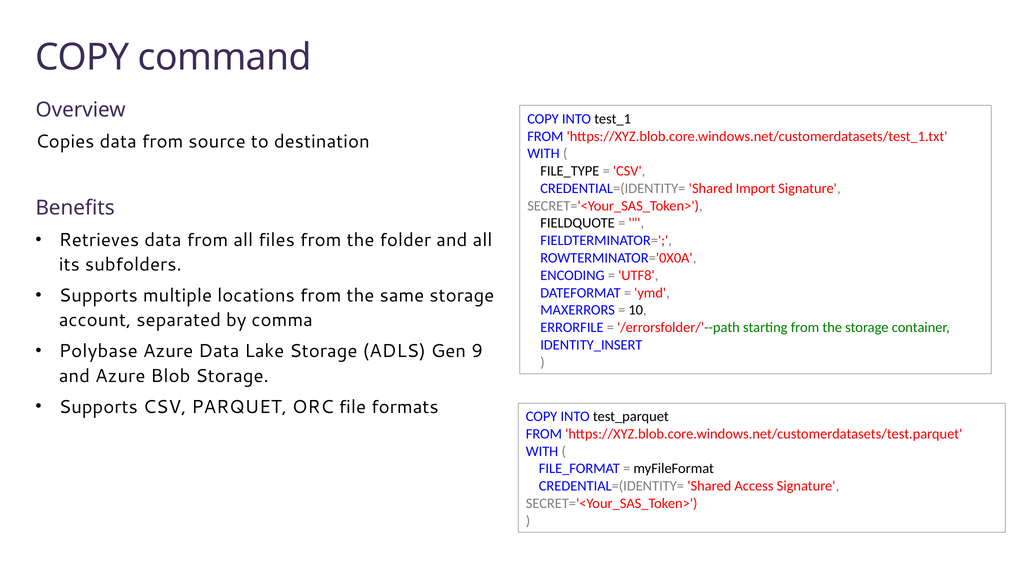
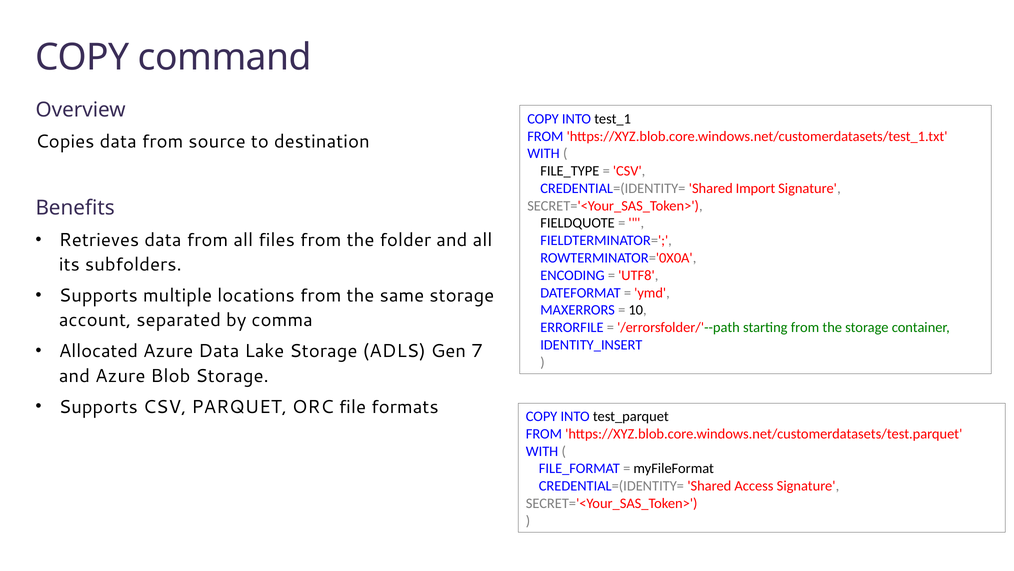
Polybase: Polybase -> Allocated
9: 9 -> 7
